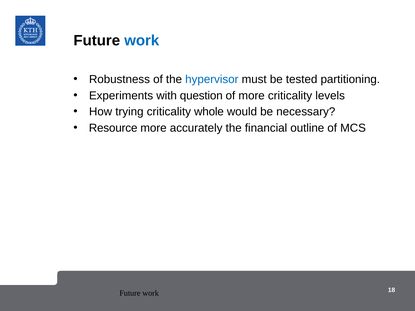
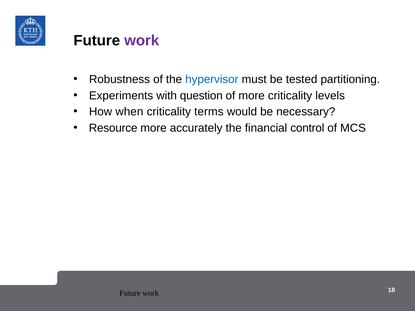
work at (142, 41) colour: blue -> purple
trying: trying -> when
whole: whole -> terms
outline: outline -> control
